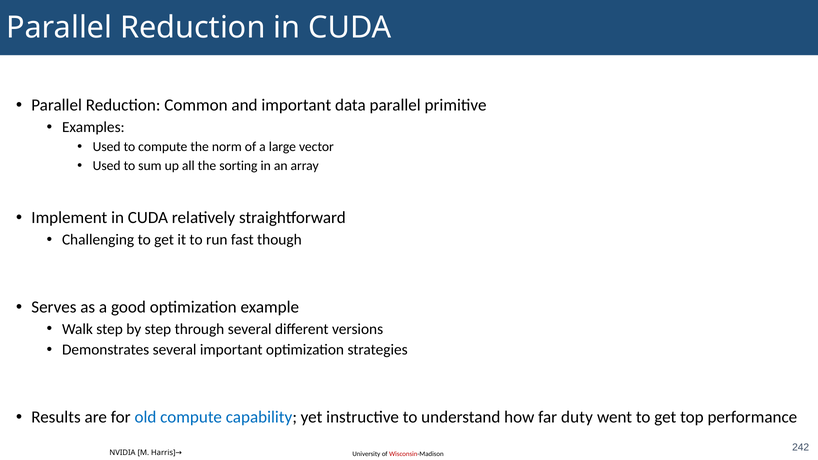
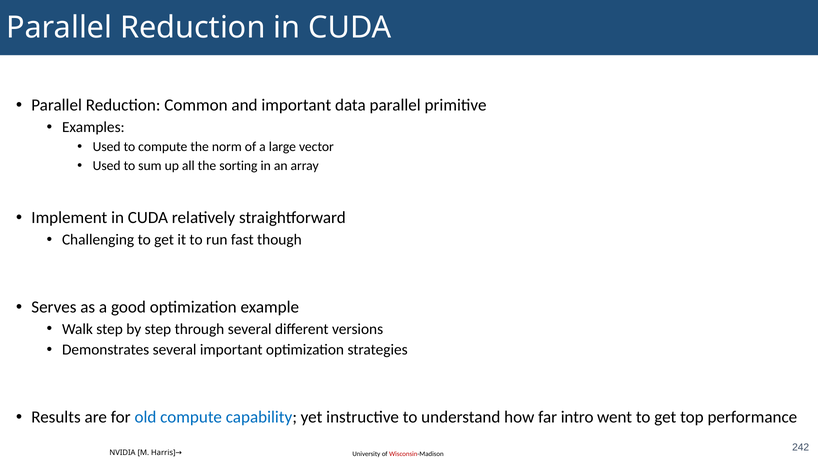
duty: duty -> intro
